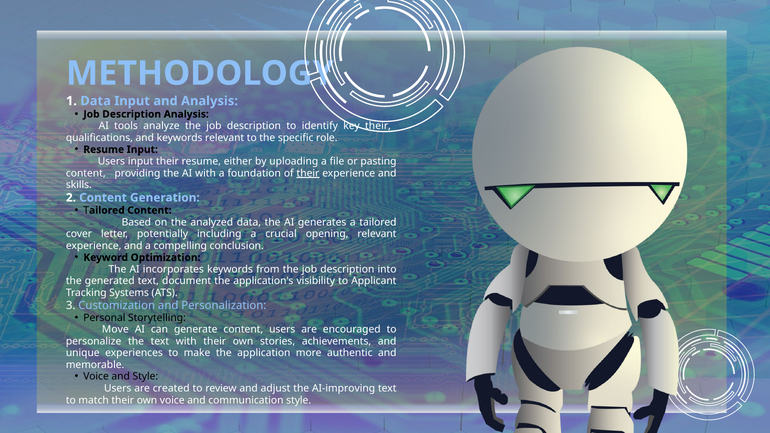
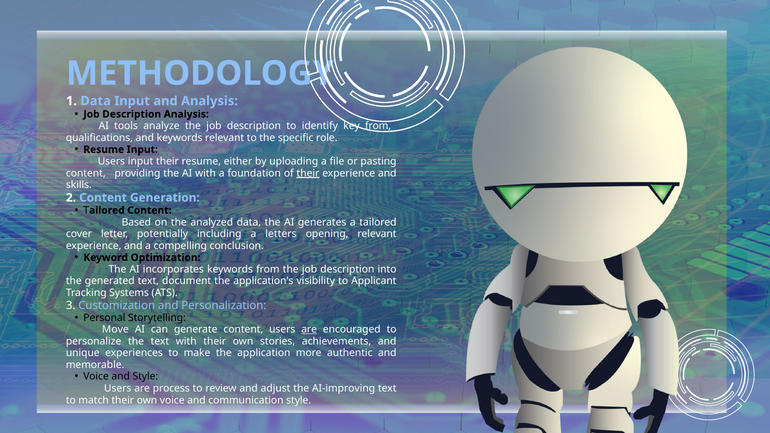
key their: their -> from
crucial: crucial -> letters
are at (309, 330) underline: none -> present
created: created -> process
